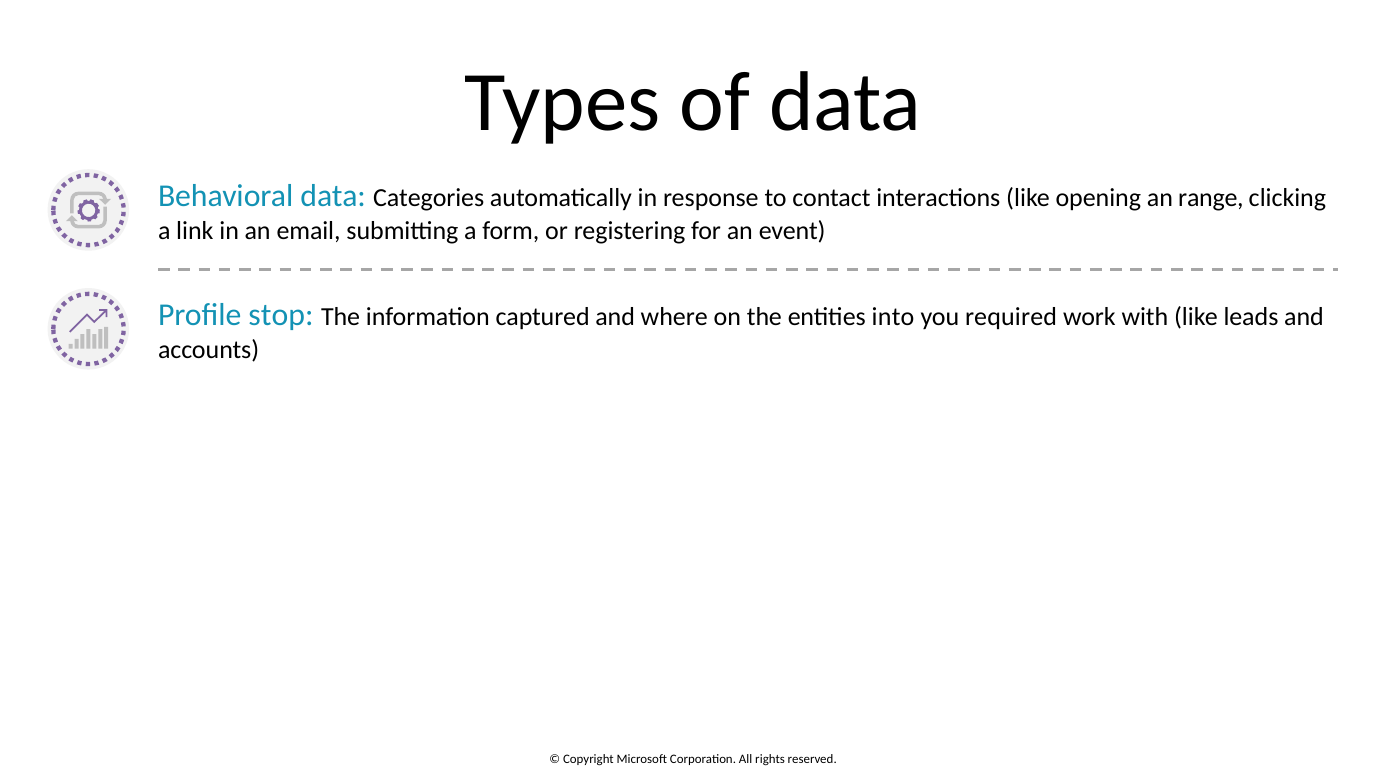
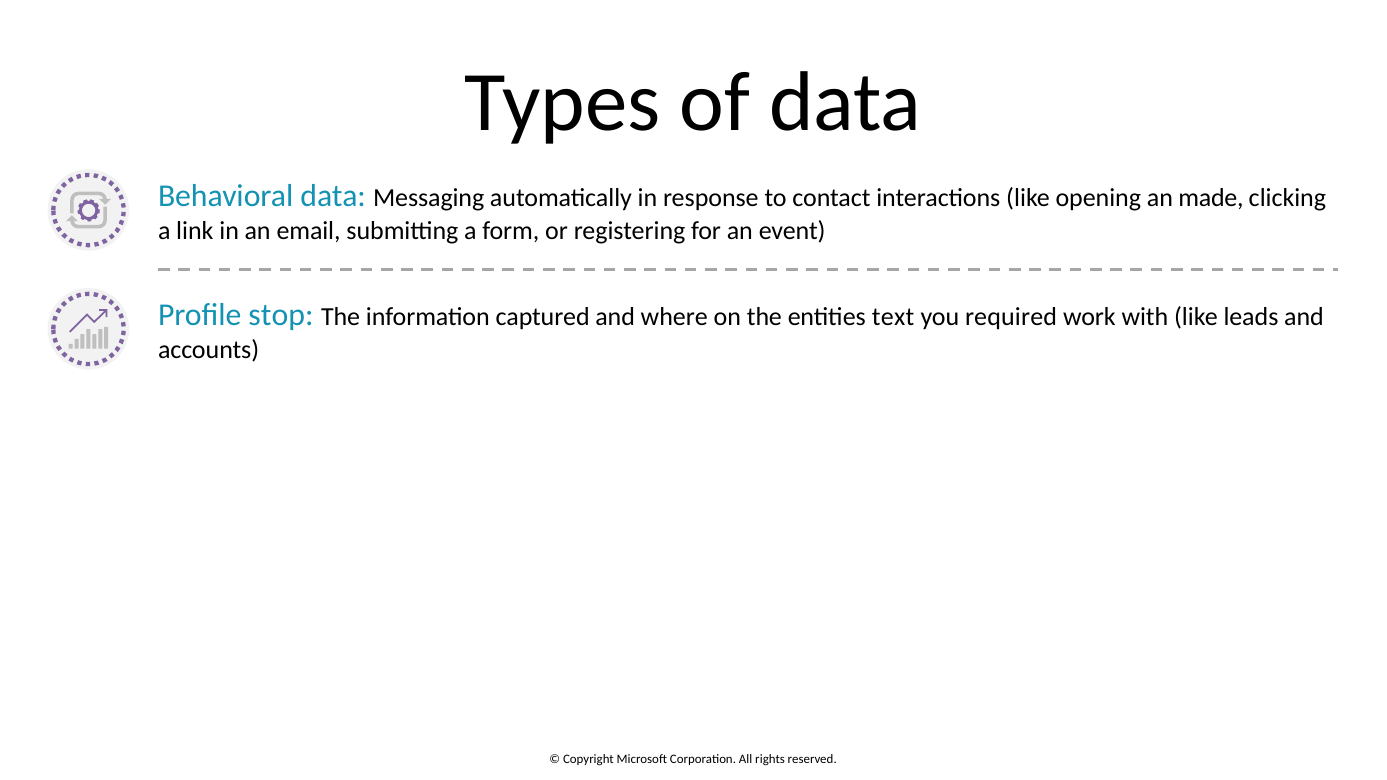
Categories: Categories -> Messaging
range: range -> made
into: into -> text
